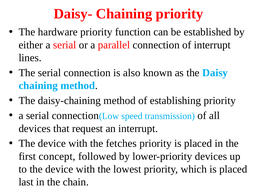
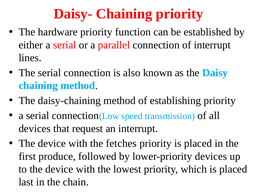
concept: concept -> produce
